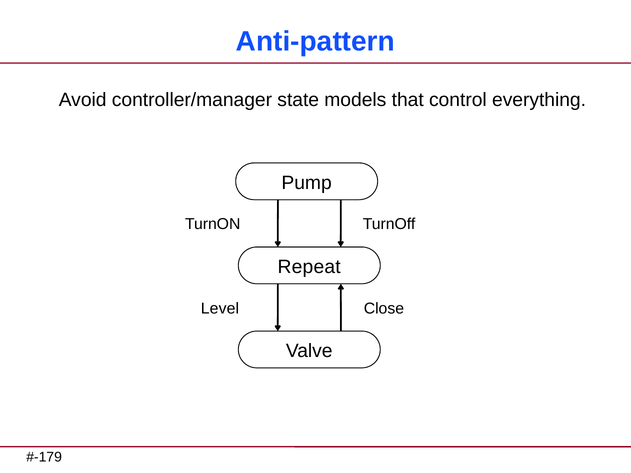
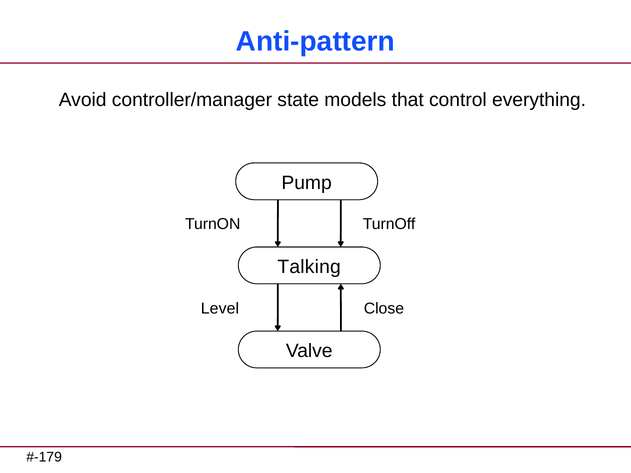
Repeat: Repeat -> Talking
